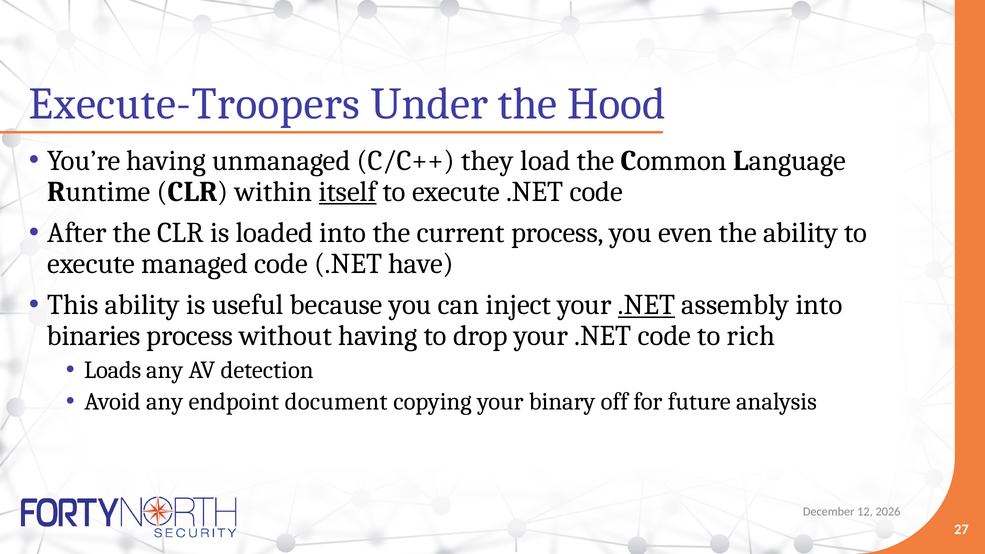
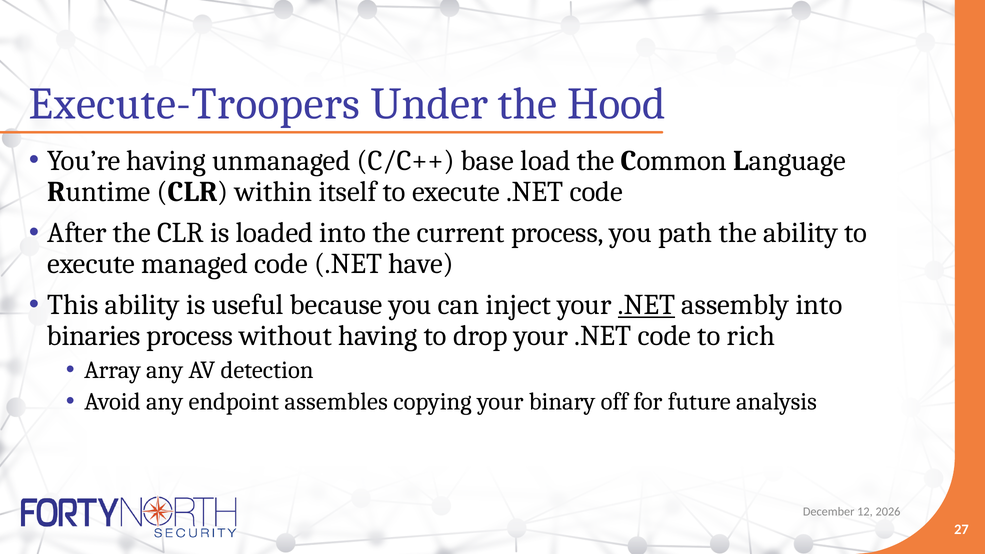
they: they -> base
itself underline: present -> none
even: even -> path
Loads: Loads -> Array
document: document -> assembles
